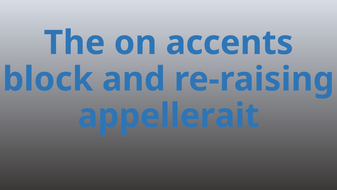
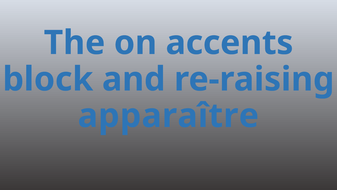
appellerait: appellerait -> apparaître
